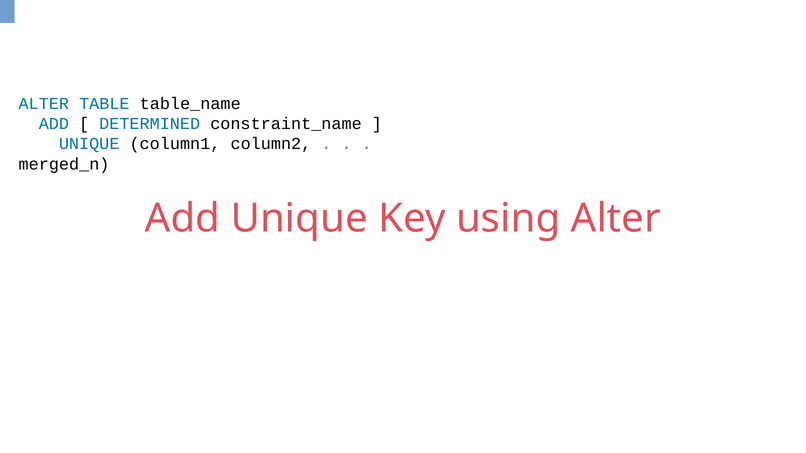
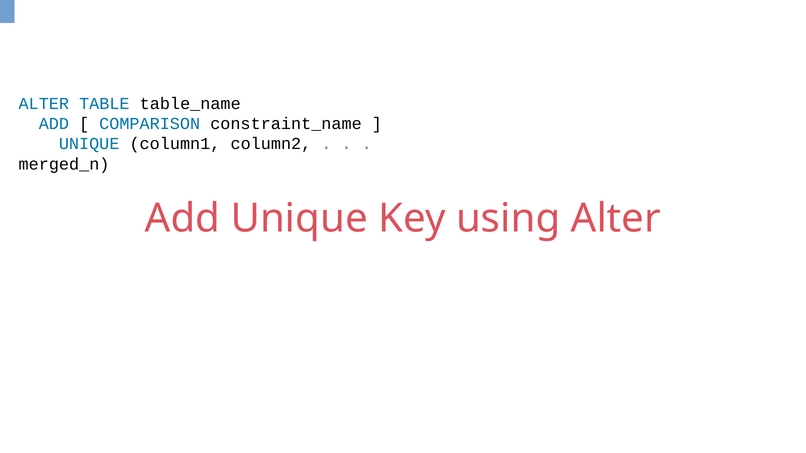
DETERMINED: DETERMINED -> COMPARISON
